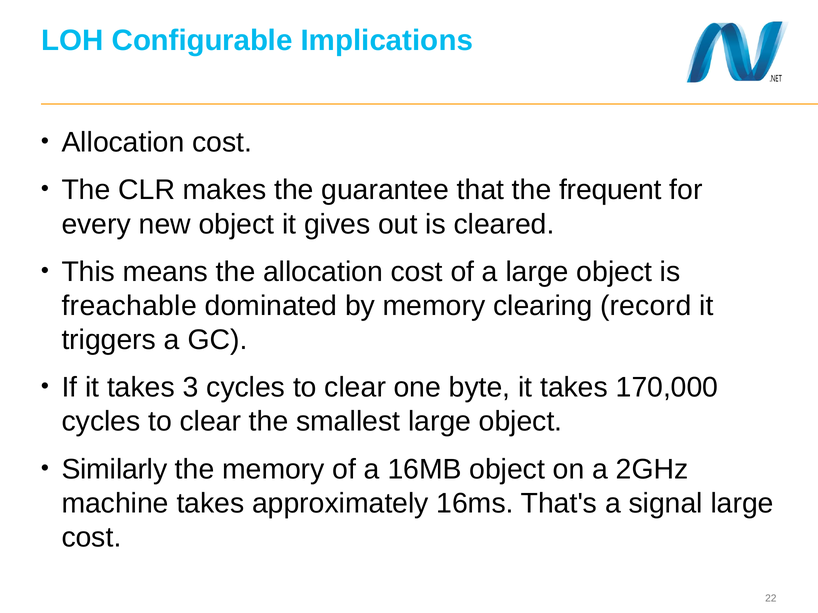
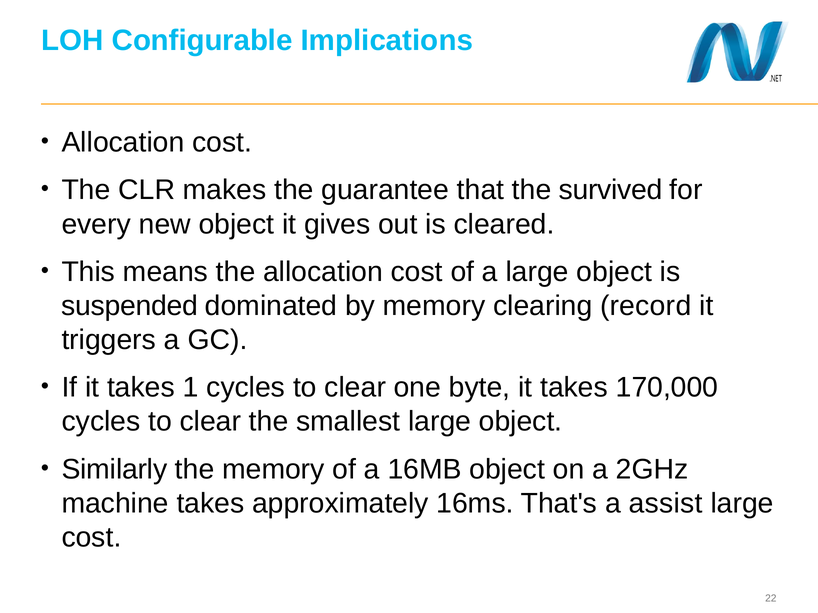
frequent: frequent -> survived
freachable: freachable -> suspended
3: 3 -> 1
signal: signal -> assist
